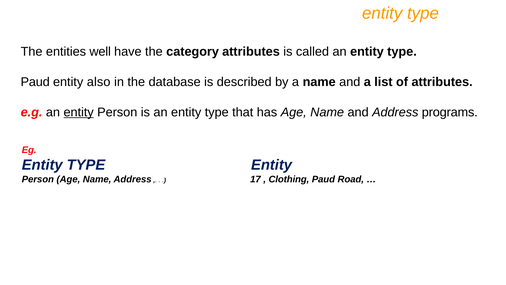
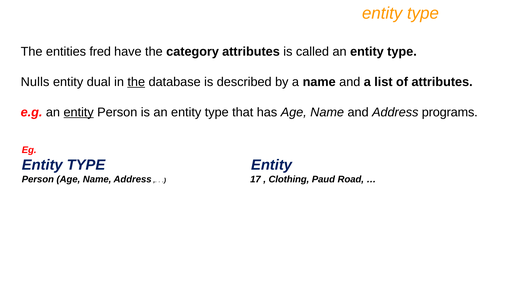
well: well -> fred
Paud at (35, 82): Paud -> Nulls
also: also -> dual
the at (136, 82) underline: none -> present
